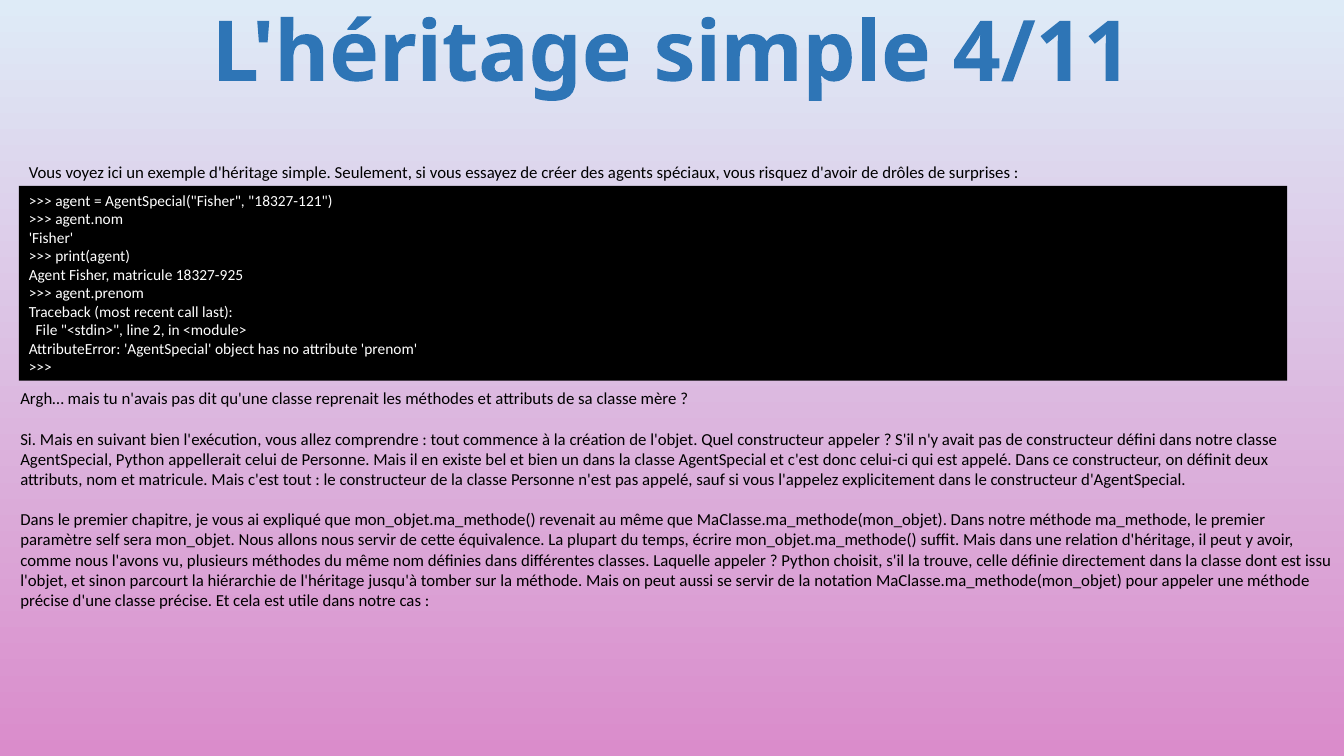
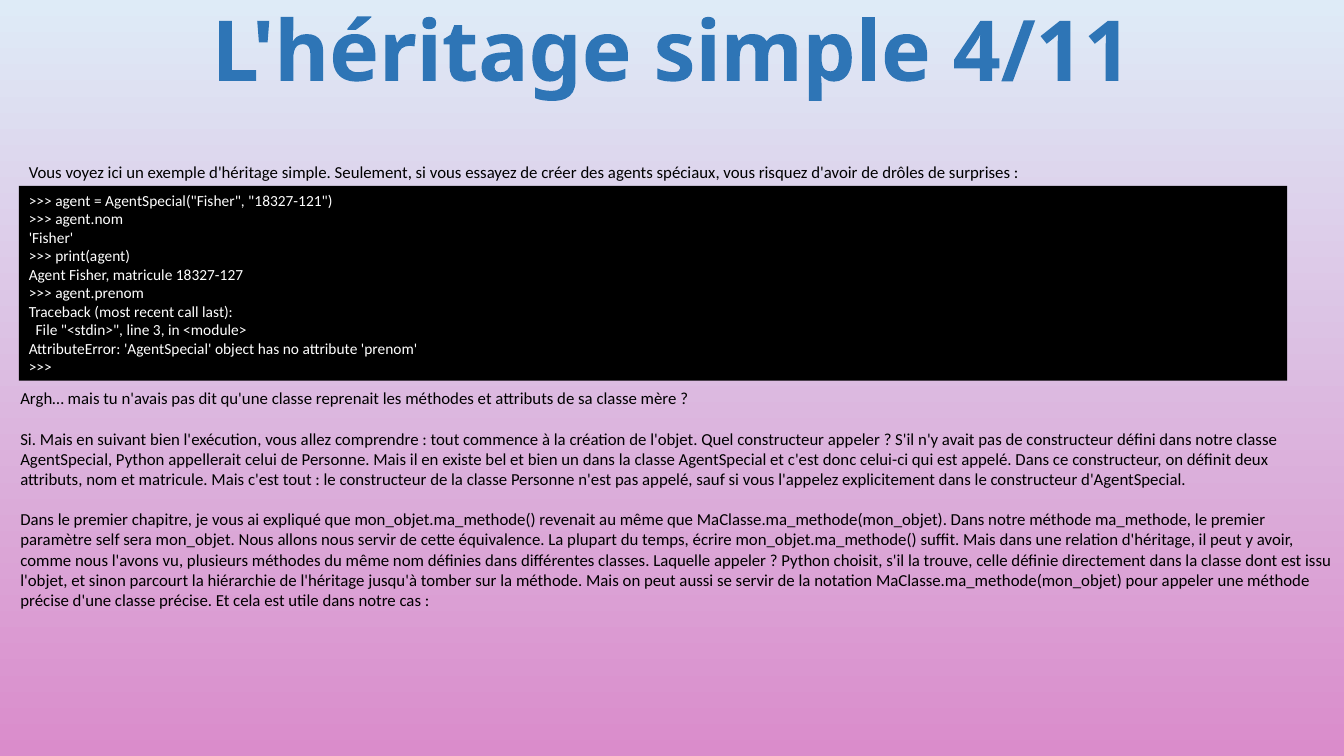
18327-925: 18327-925 -> 18327-127
2: 2 -> 3
